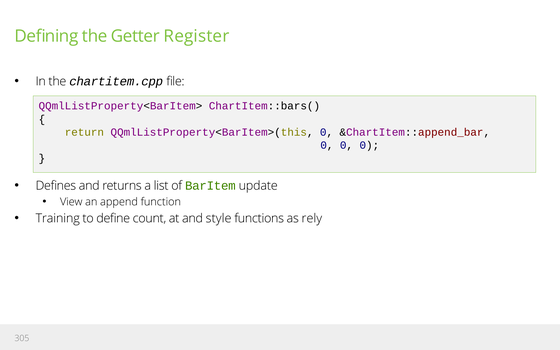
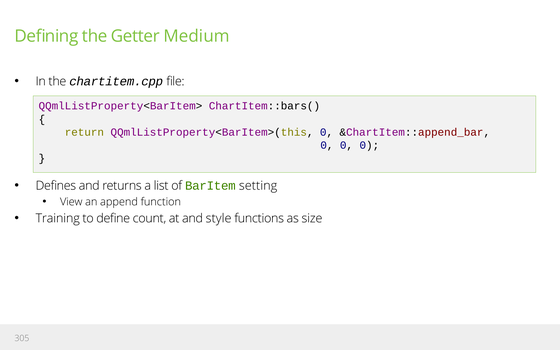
Register: Register -> Medium
update: update -> setting
rely: rely -> size
